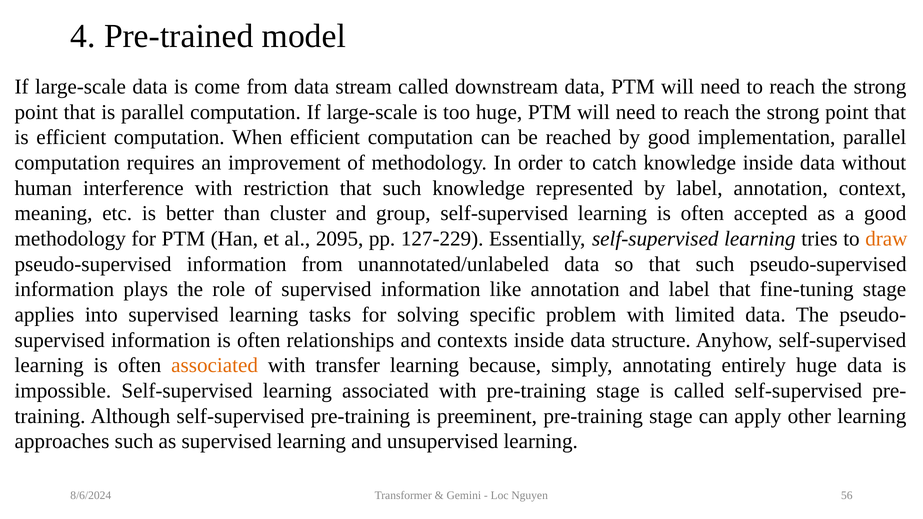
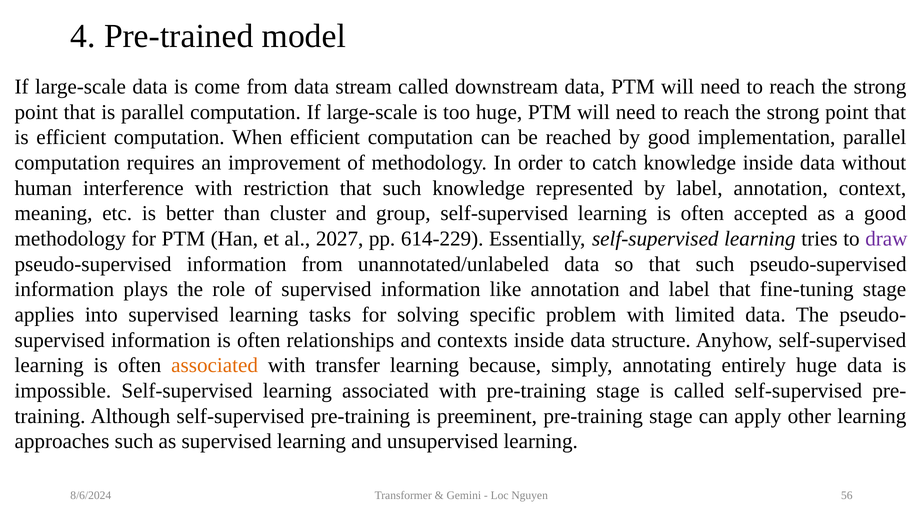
2095: 2095 -> 2027
127-229: 127-229 -> 614-229
draw colour: orange -> purple
